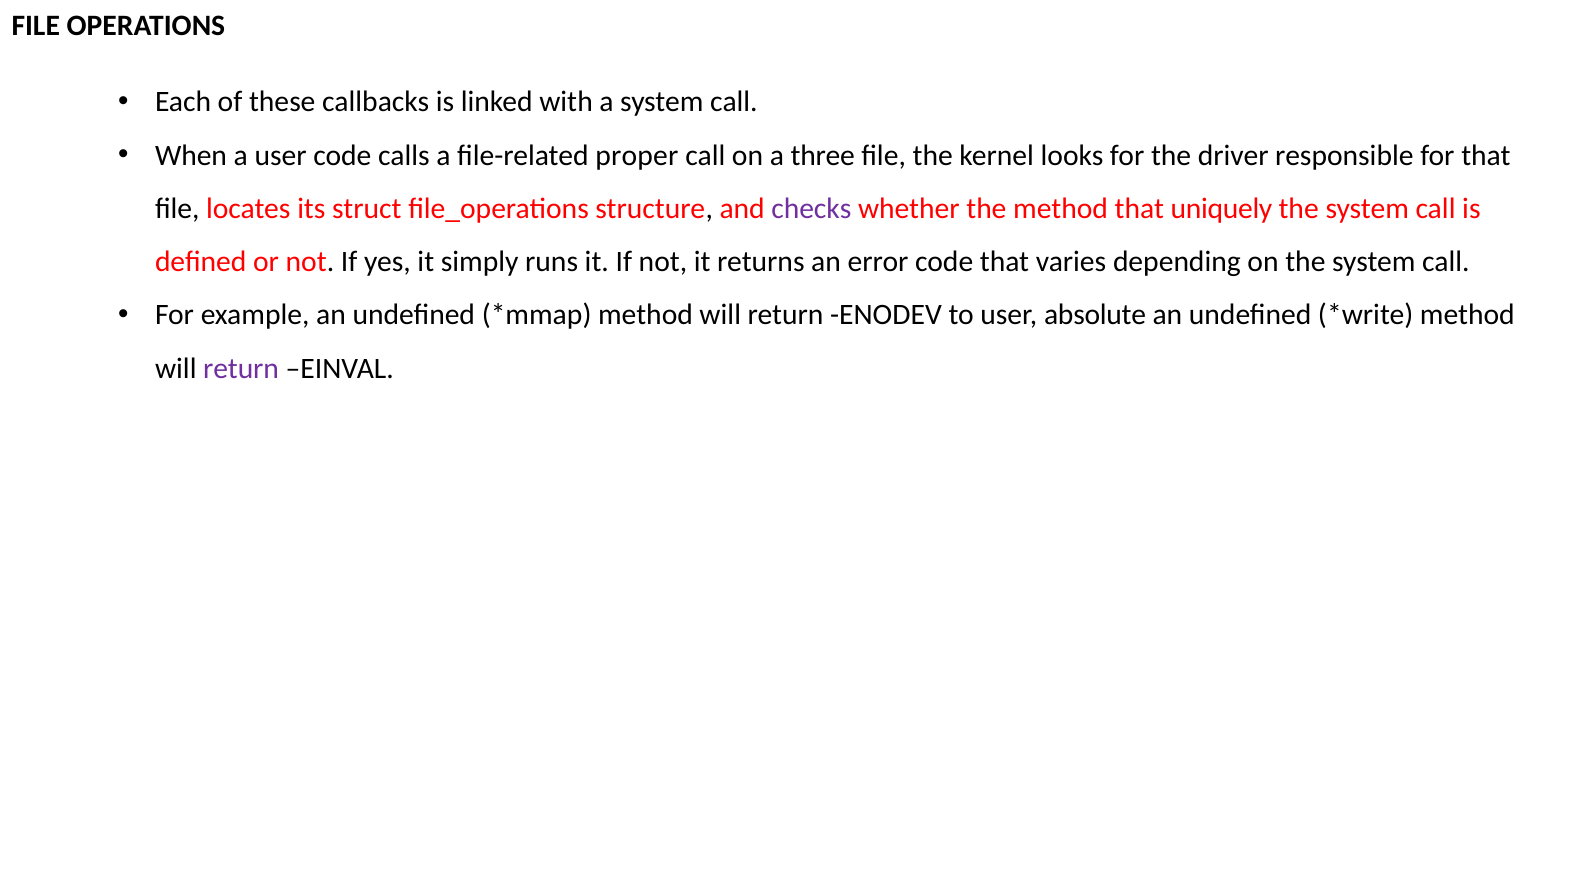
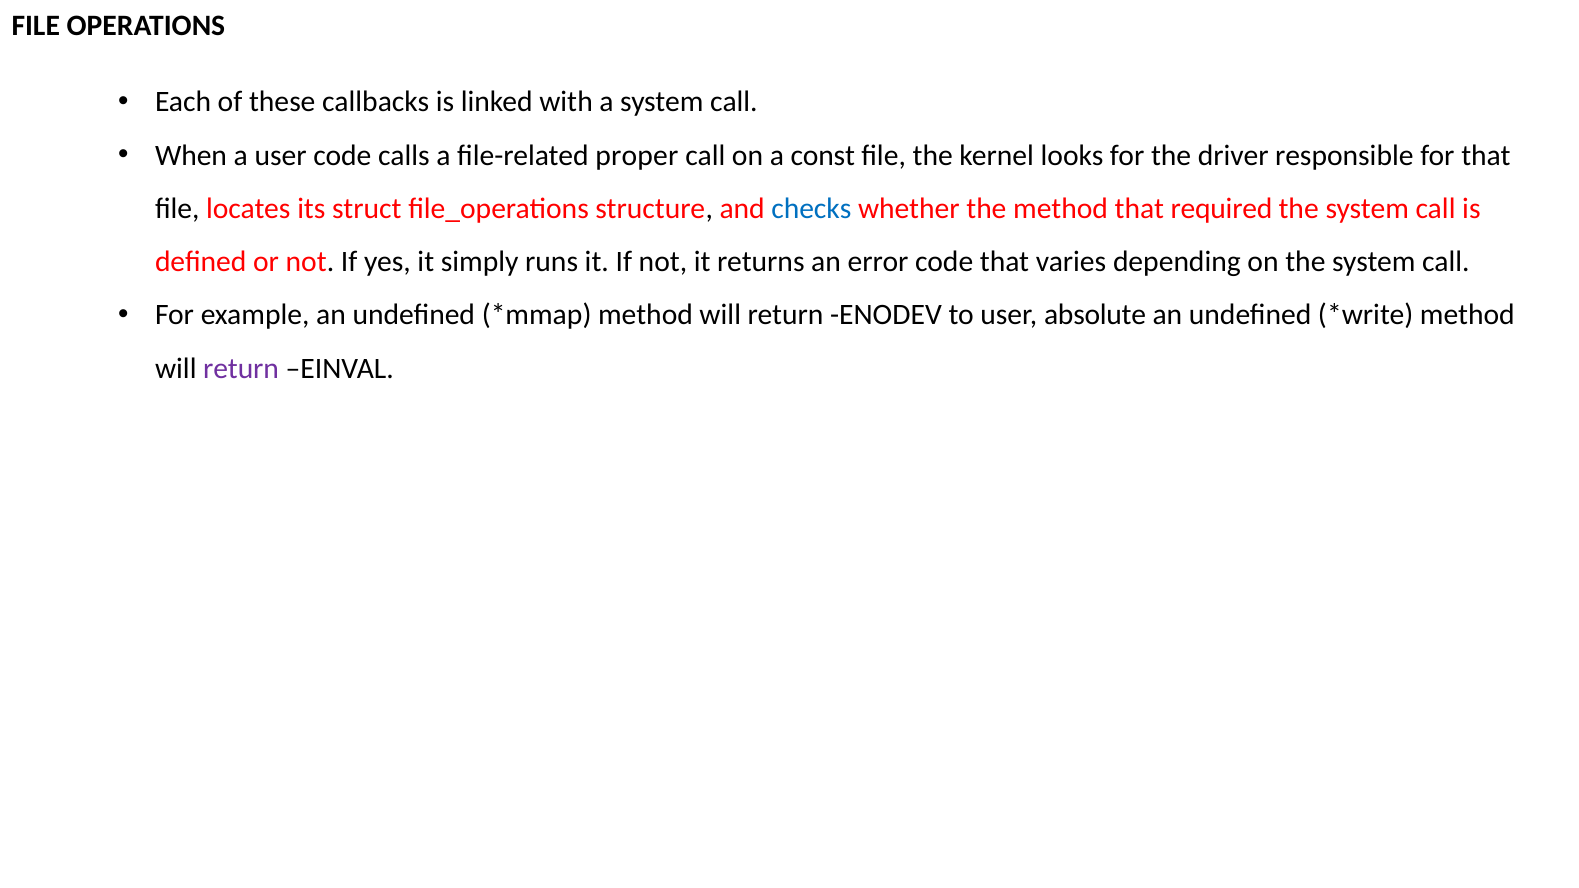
three: three -> const
checks colour: purple -> blue
uniquely: uniquely -> required
